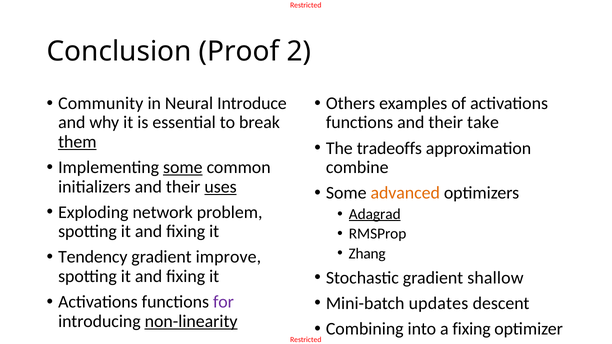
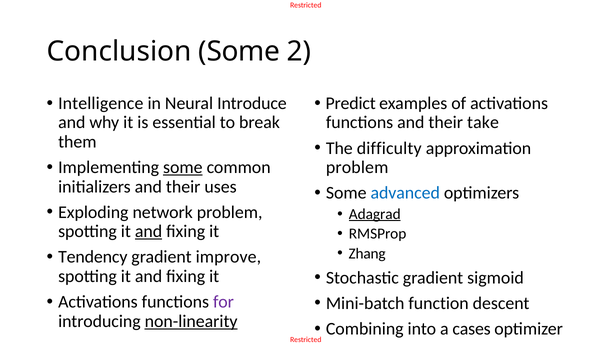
Conclusion Proof: Proof -> Some
Community: Community -> Intelligence
Others: Others -> Predict
them underline: present -> none
tradeoffs: tradeoffs -> difficulty
combine at (357, 168): combine -> problem
uses underline: present -> none
advanced colour: orange -> blue
and at (149, 232) underline: none -> present
shallow: shallow -> sigmoid
updates: updates -> function
a fixing: fixing -> cases
